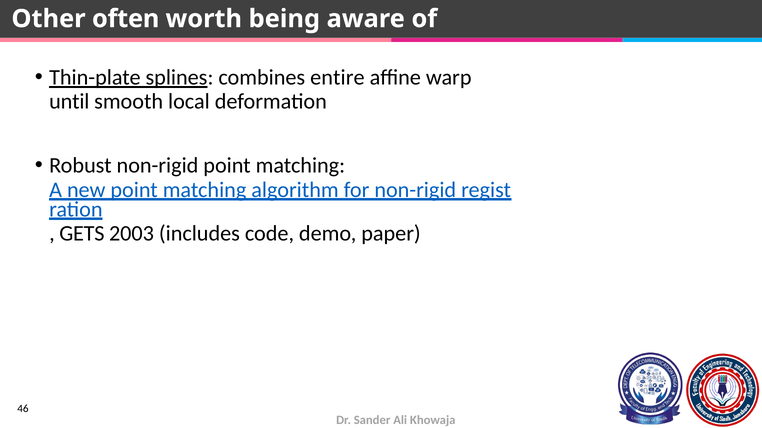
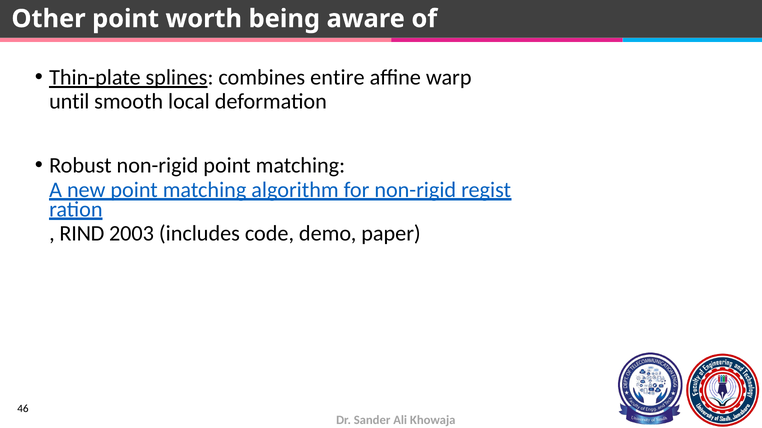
Other often: often -> point
GETS: GETS -> RIND
